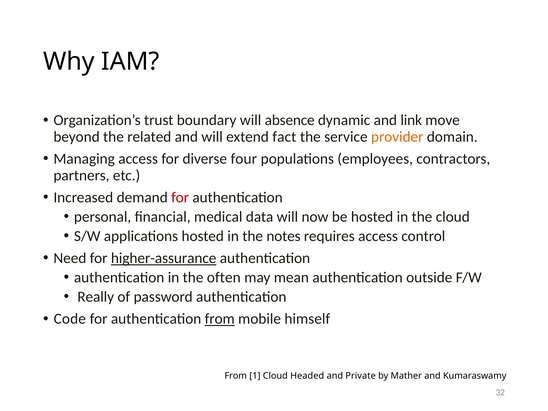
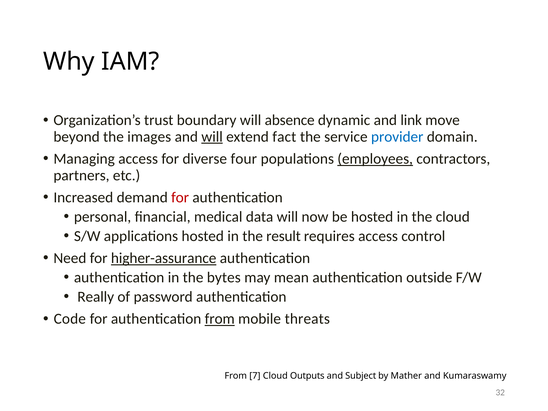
related: related -> images
will at (212, 137) underline: none -> present
provider colour: orange -> blue
employees underline: none -> present
notes: notes -> result
often: often -> bytes
himself: himself -> threats
1: 1 -> 7
Headed: Headed -> Outputs
Private: Private -> Subject
